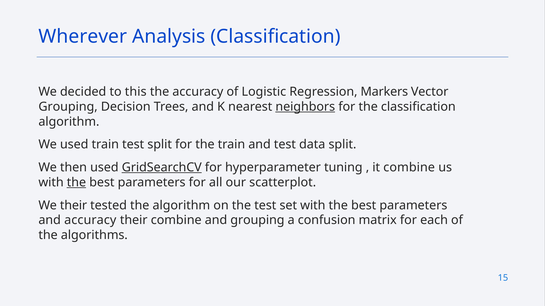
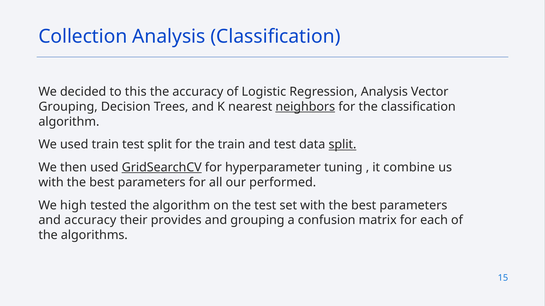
Wherever: Wherever -> Collection
Regression Markers: Markers -> Analysis
split at (342, 145) underline: none -> present
the at (76, 183) underline: present -> none
scatterplot: scatterplot -> performed
We their: their -> high
their combine: combine -> provides
